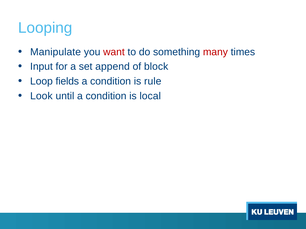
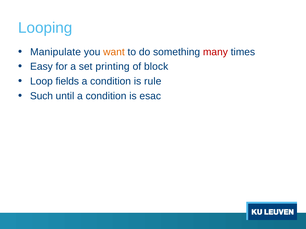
want colour: red -> orange
Input: Input -> Easy
append: append -> printing
Look: Look -> Such
local: local -> esac
